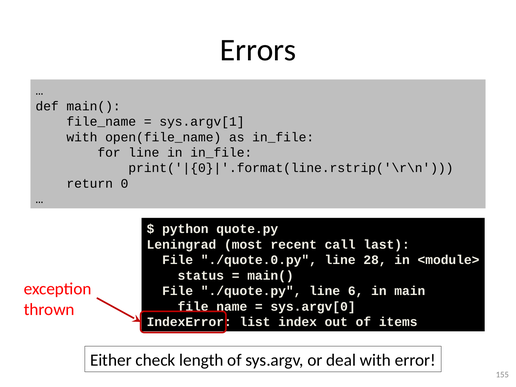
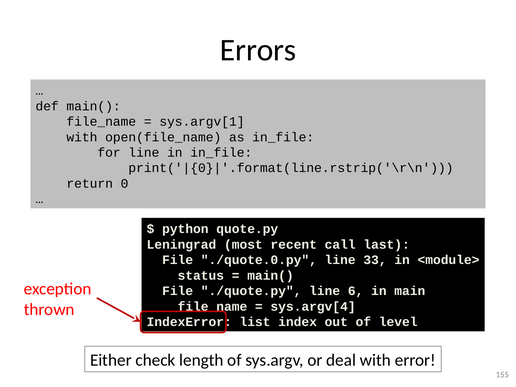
28: 28 -> 33
sys.argv[0: sys.argv[0 -> sys.argv[4
items: items -> level
